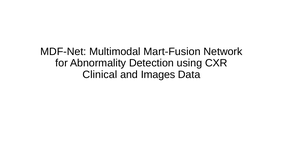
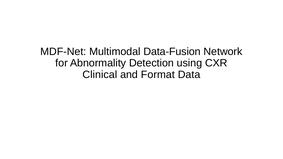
Mart-Fusion: Mart-Fusion -> Data-Fusion
Images: Images -> Format
